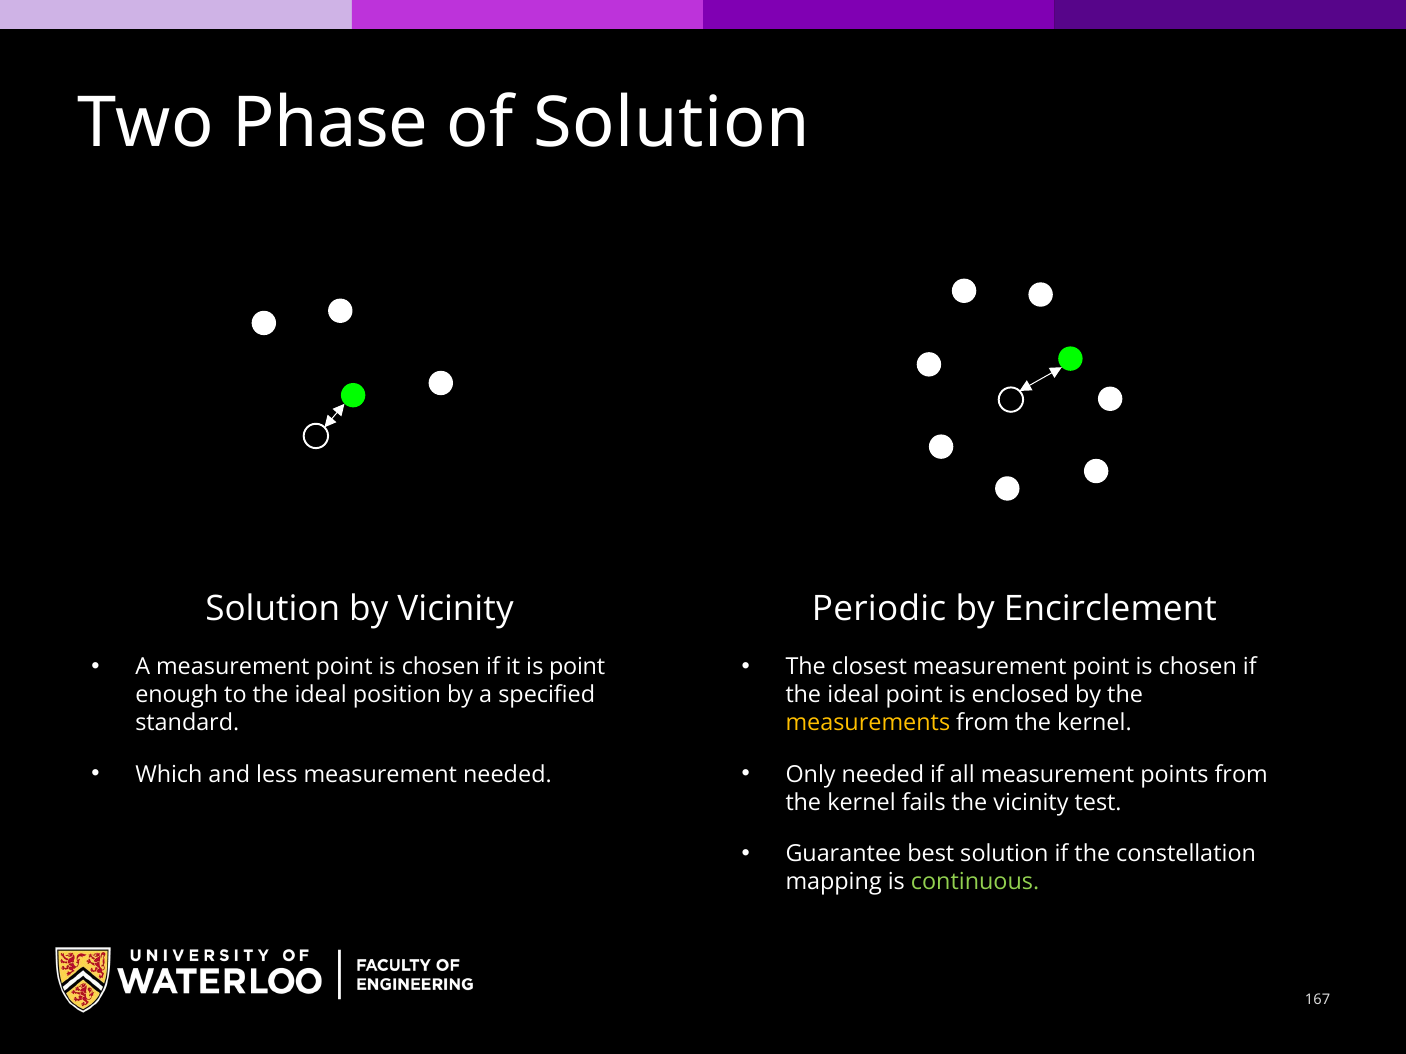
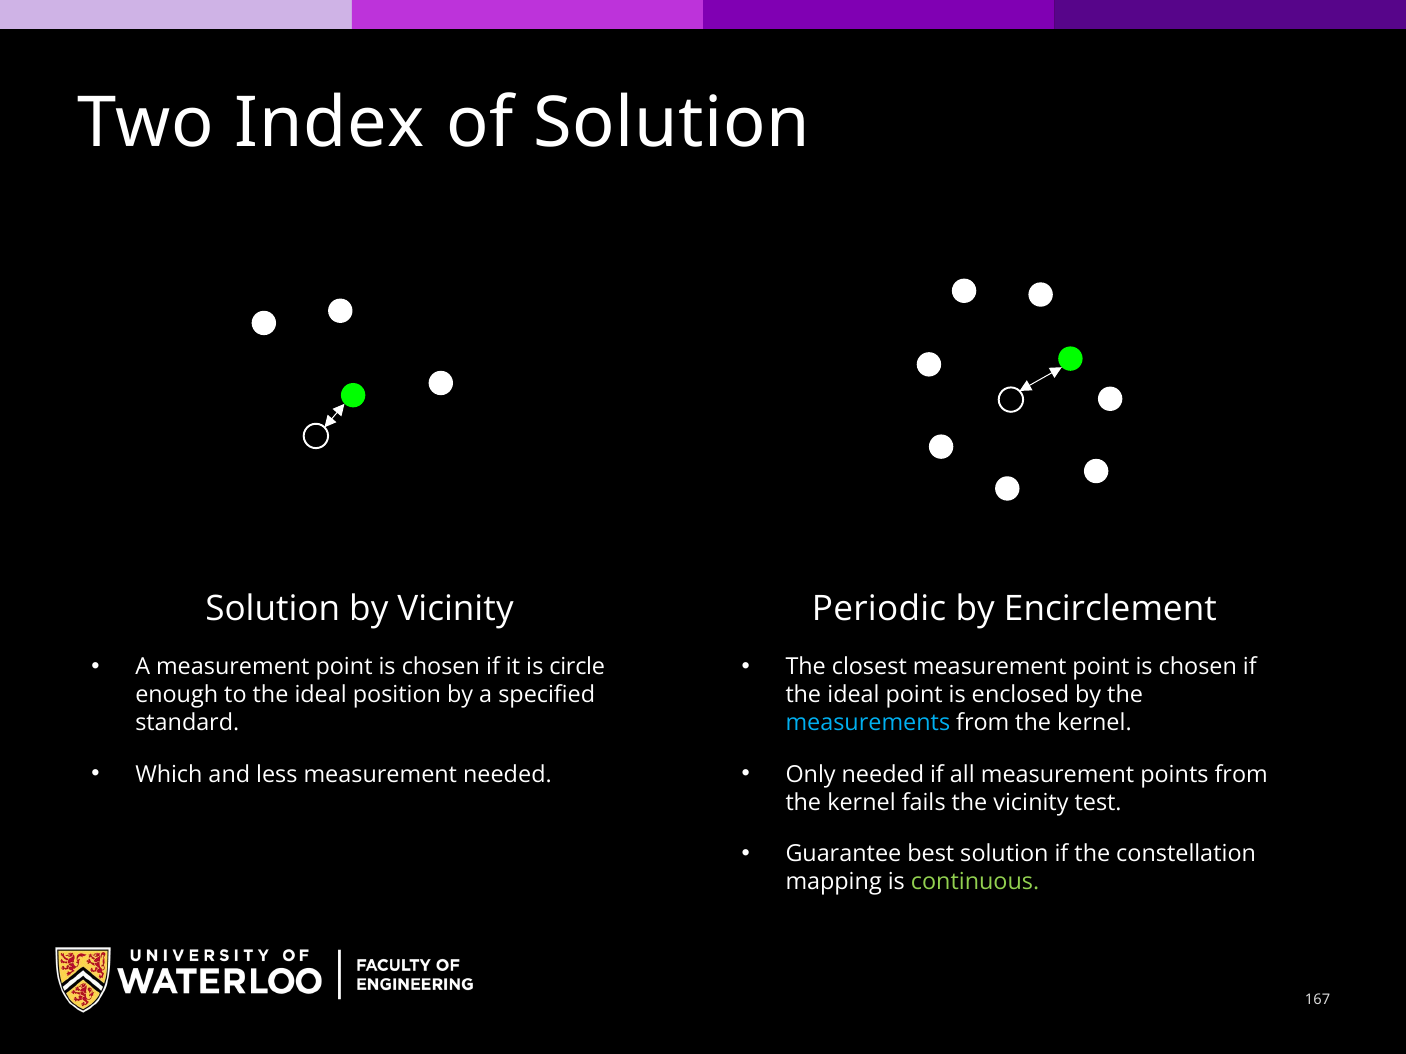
Phase: Phase -> Index
is point: point -> circle
measurements colour: yellow -> light blue
